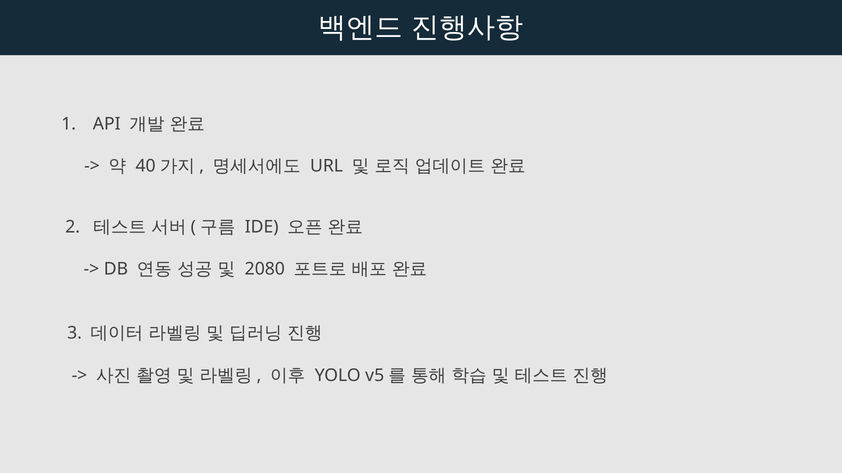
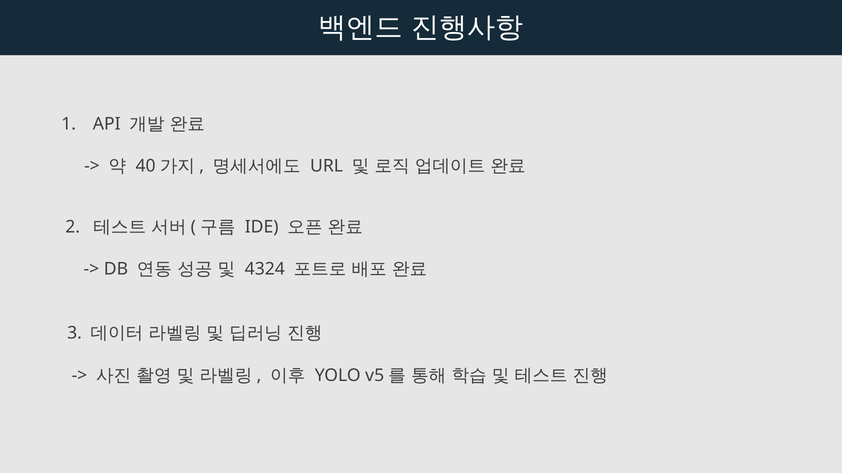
2080: 2080 -> 4324
